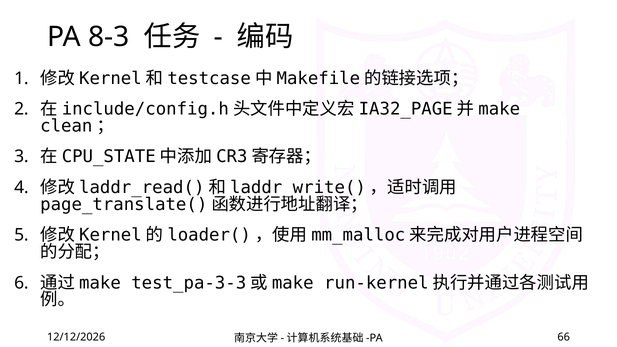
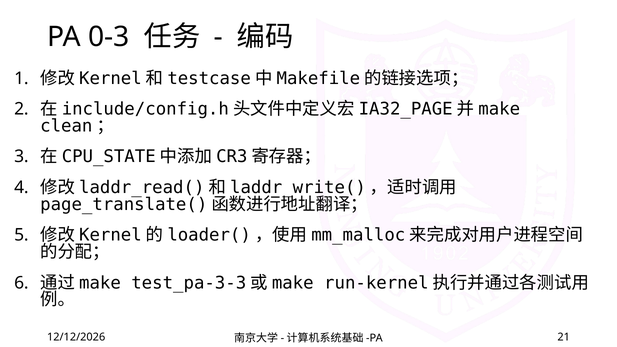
8-3: 8-3 -> 0-3
66: 66 -> 21
